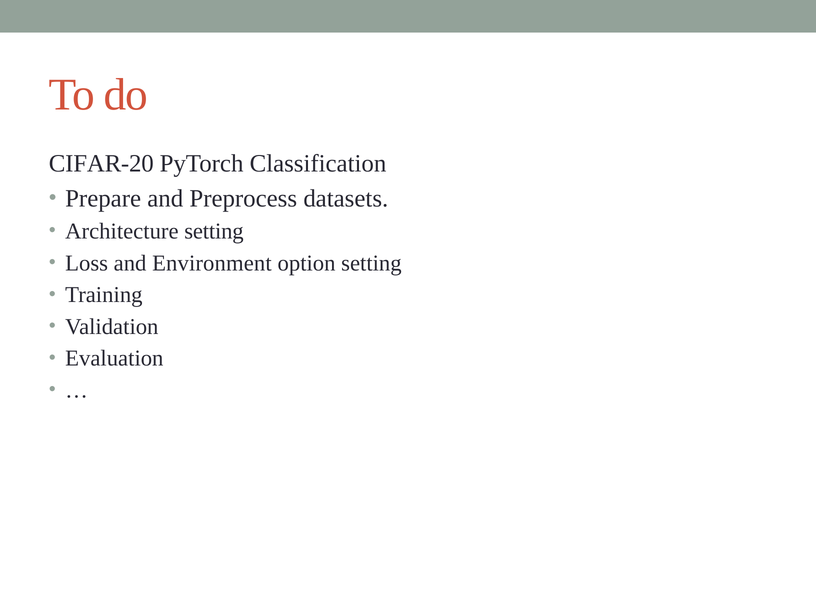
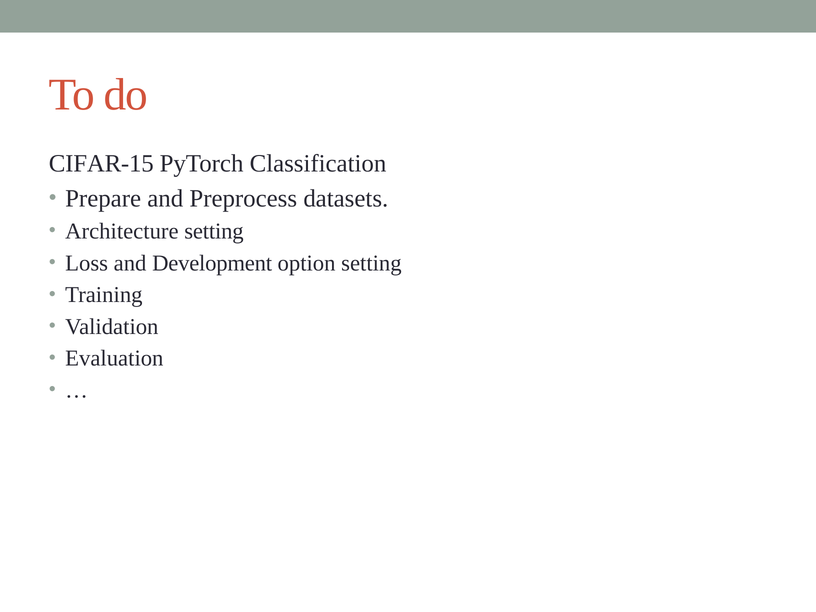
CIFAR-20: CIFAR-20 -> CIFAR-15
Environment: Environment -> Development
